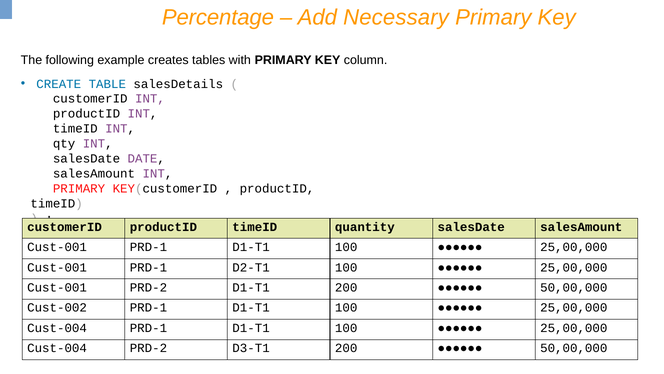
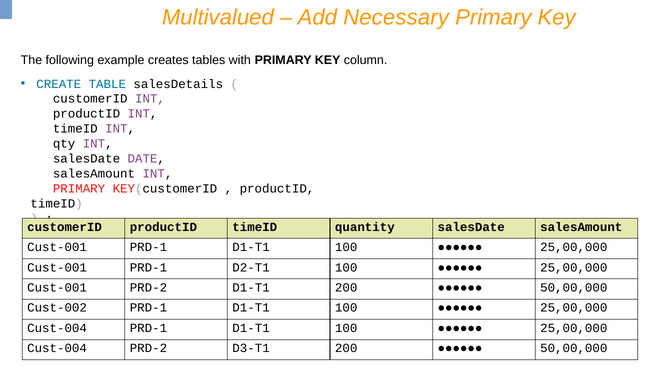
Percentage: Percentage -> Multivalued
